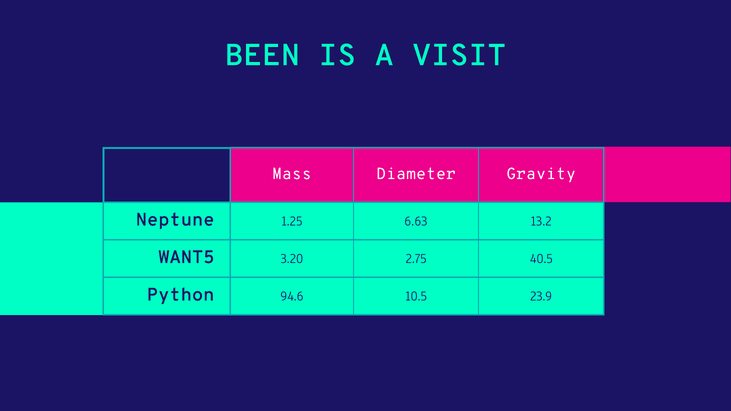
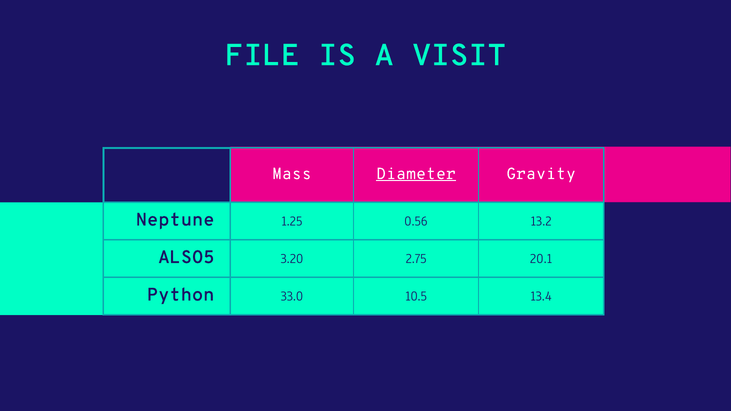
BEEN: BEEN -> FILE
Diameter underline: none -> present
6.63: 6.63 -> 0.56
WANT5: WANT5 -> ALSO5
40.5: 40.5 -> 20.1
94.6: 94.6 -> 33.0
23.9: 23.9 -> 13.4
